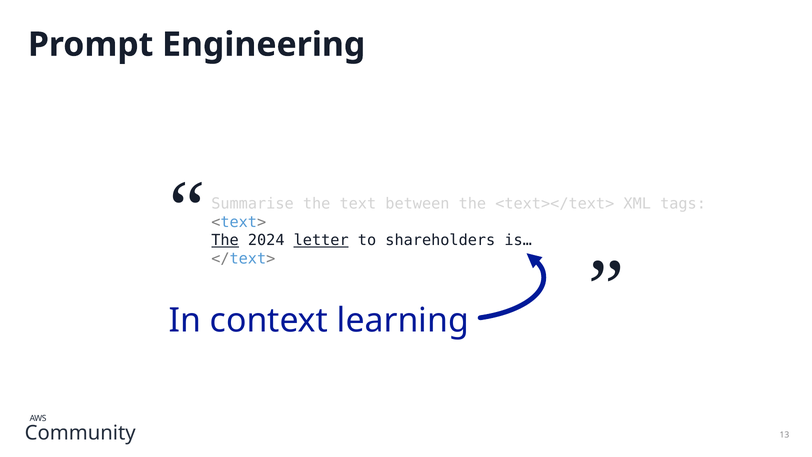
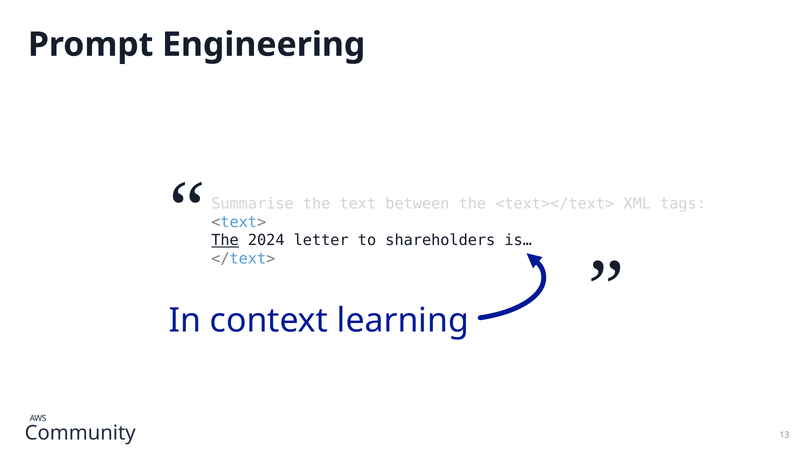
letter underline: present -> none
